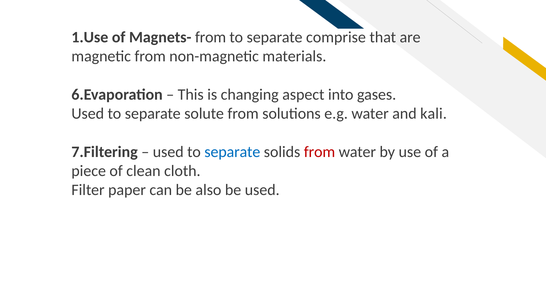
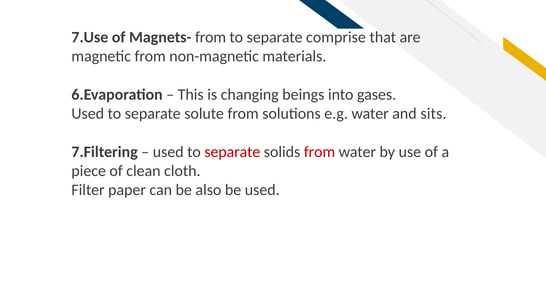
1.Use: 1.Use -> 7.Use
aspect: aspect -> beings
kali: kali -> sits
separate at (232, 152) colour: blue -> red
